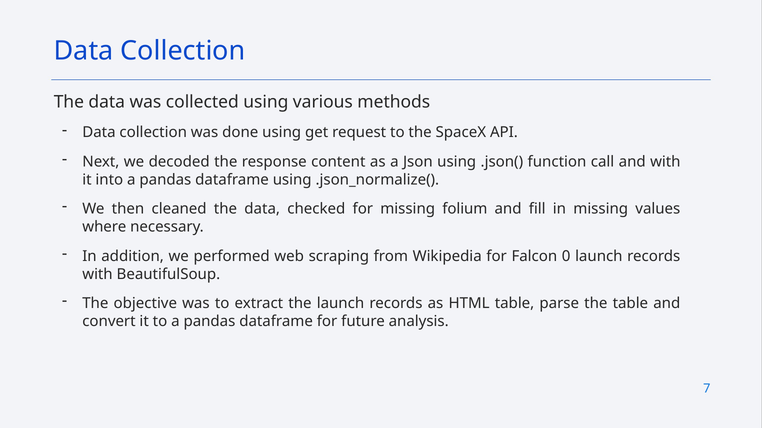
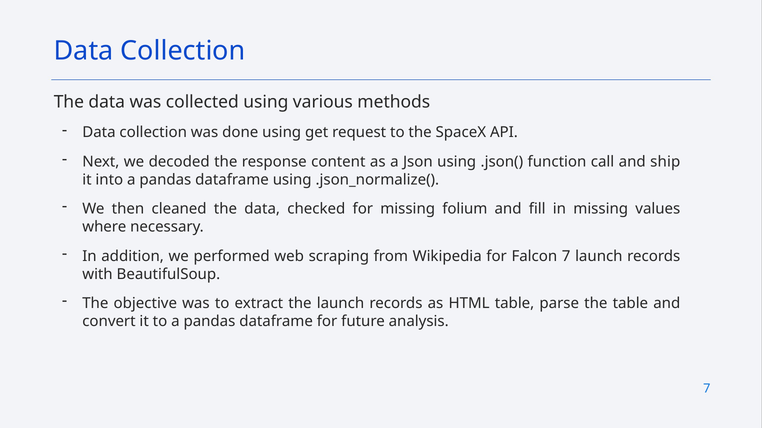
and with: with -> ship
Falcon 0: 0 -> 7
